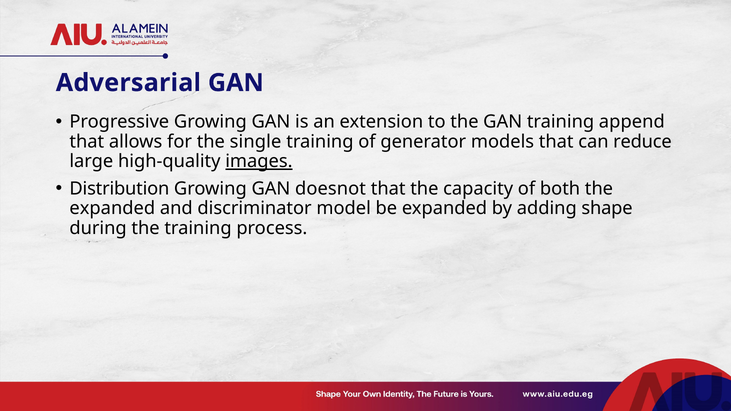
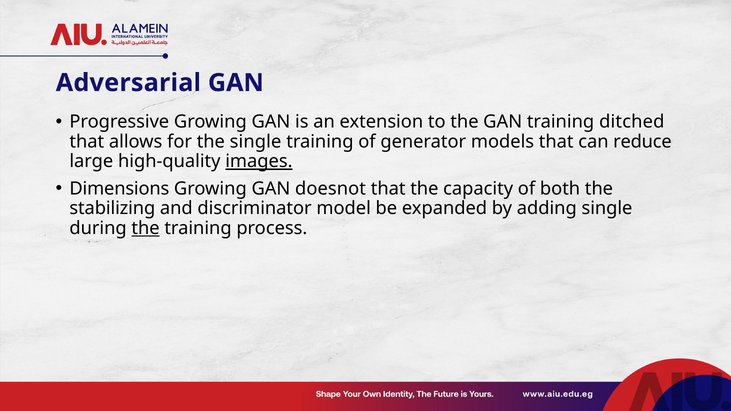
append: append -> ditched
Distribution: Distribution -> Dimensions
expanded at (112, 208): expanded -> stabilizing
adding shape: shape -> single
the at (146, 228) underline: none -> present
